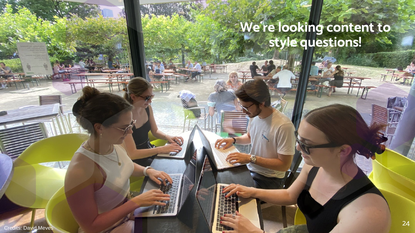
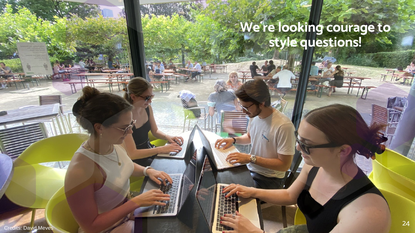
content: content -> courage
